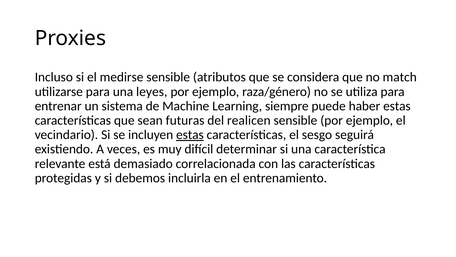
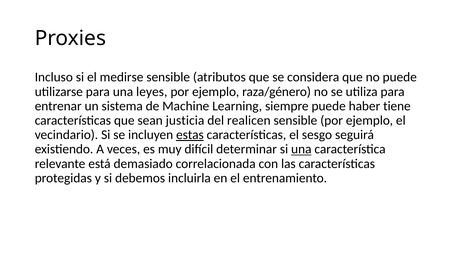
no match: match -> puede
haber estas: estas -> tiene
futuras: futuras -> justicia
una at (301, 149) underline: none -> present
